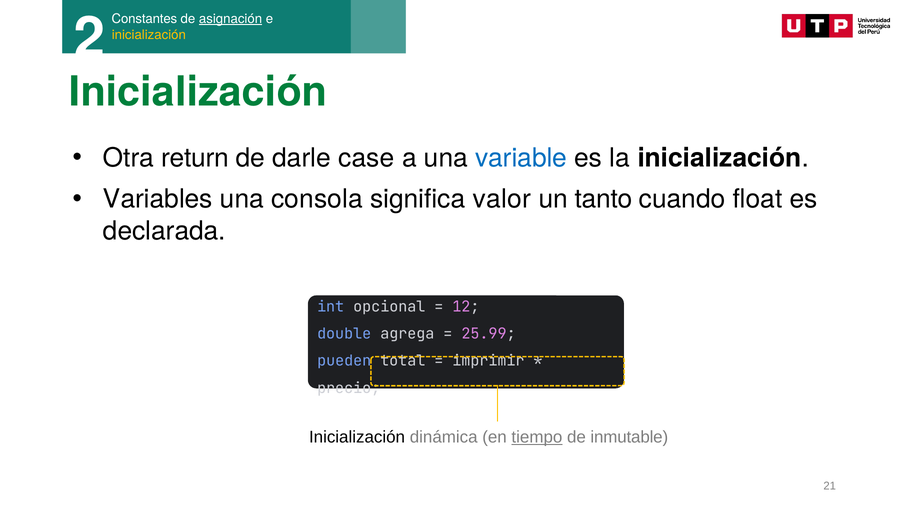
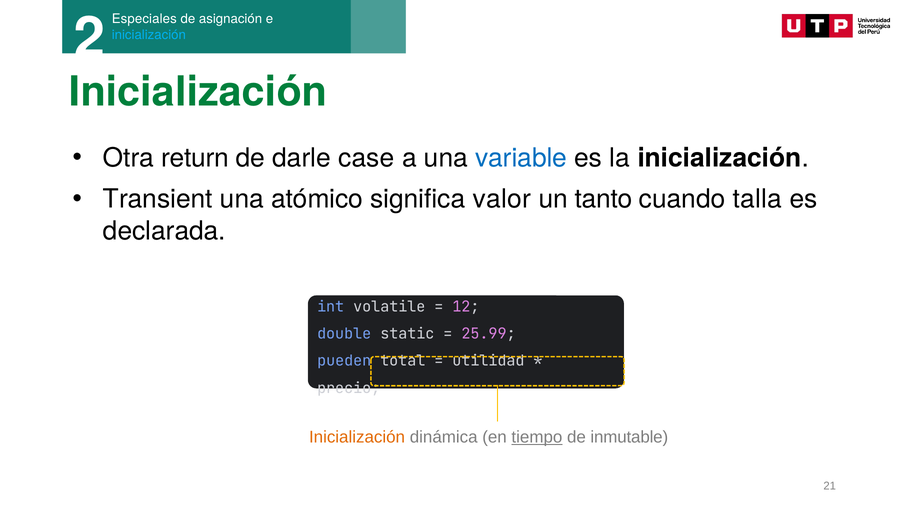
Constantes: Constantes -> Especiales
asignación underline: present -> none
inicialización at (149, 35) colour: yellow -> light blue
Variables: Variables -> Transient
consola: consola -> atómico
float: float -> talla
opcional: opcional -> volatile
agrega: agrega -> static
imprimir: imprimir -> utilidad
Inicialización at (357, 437) colour: black -> orange
